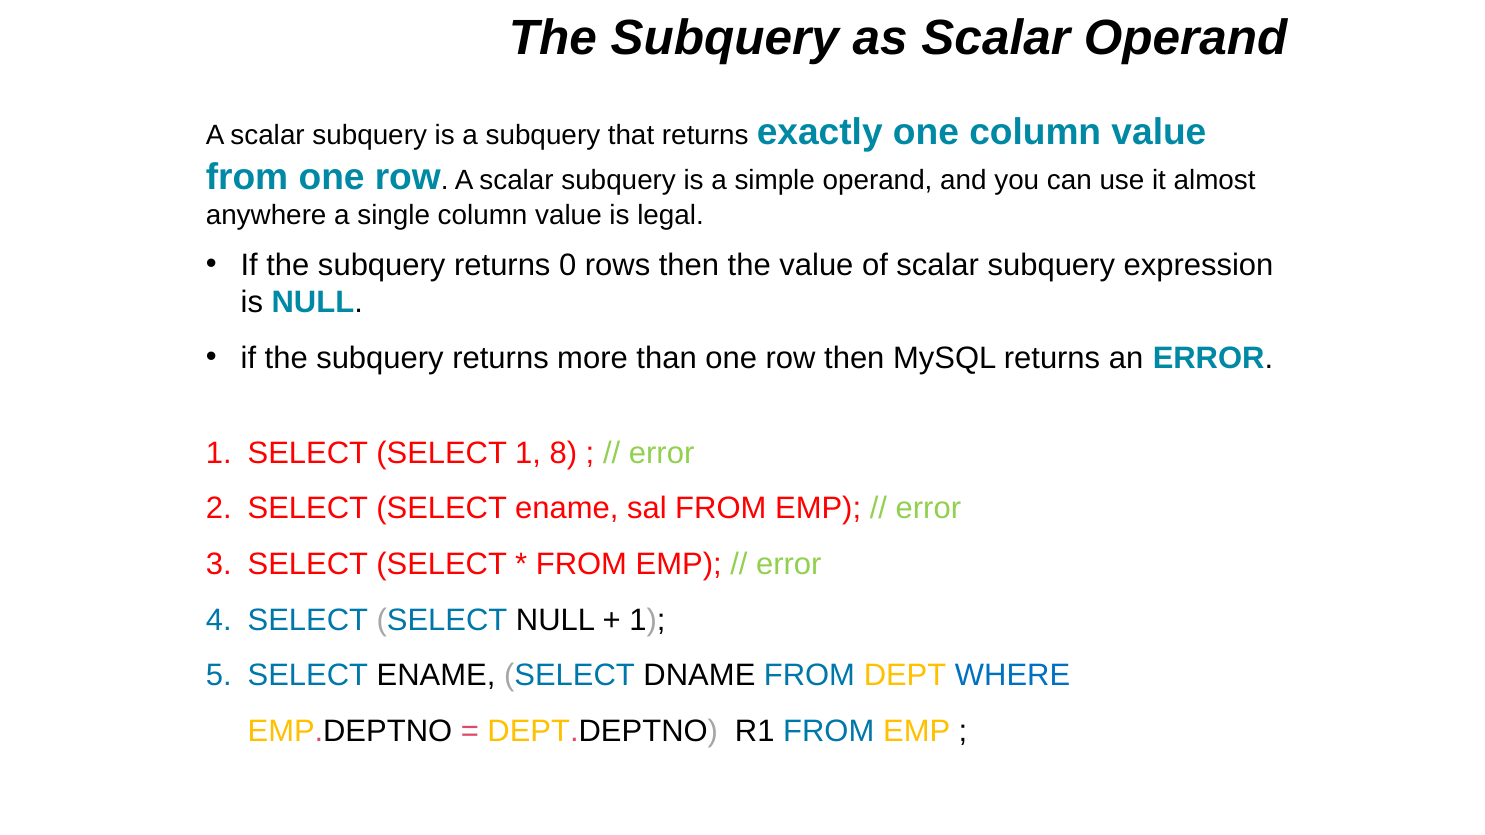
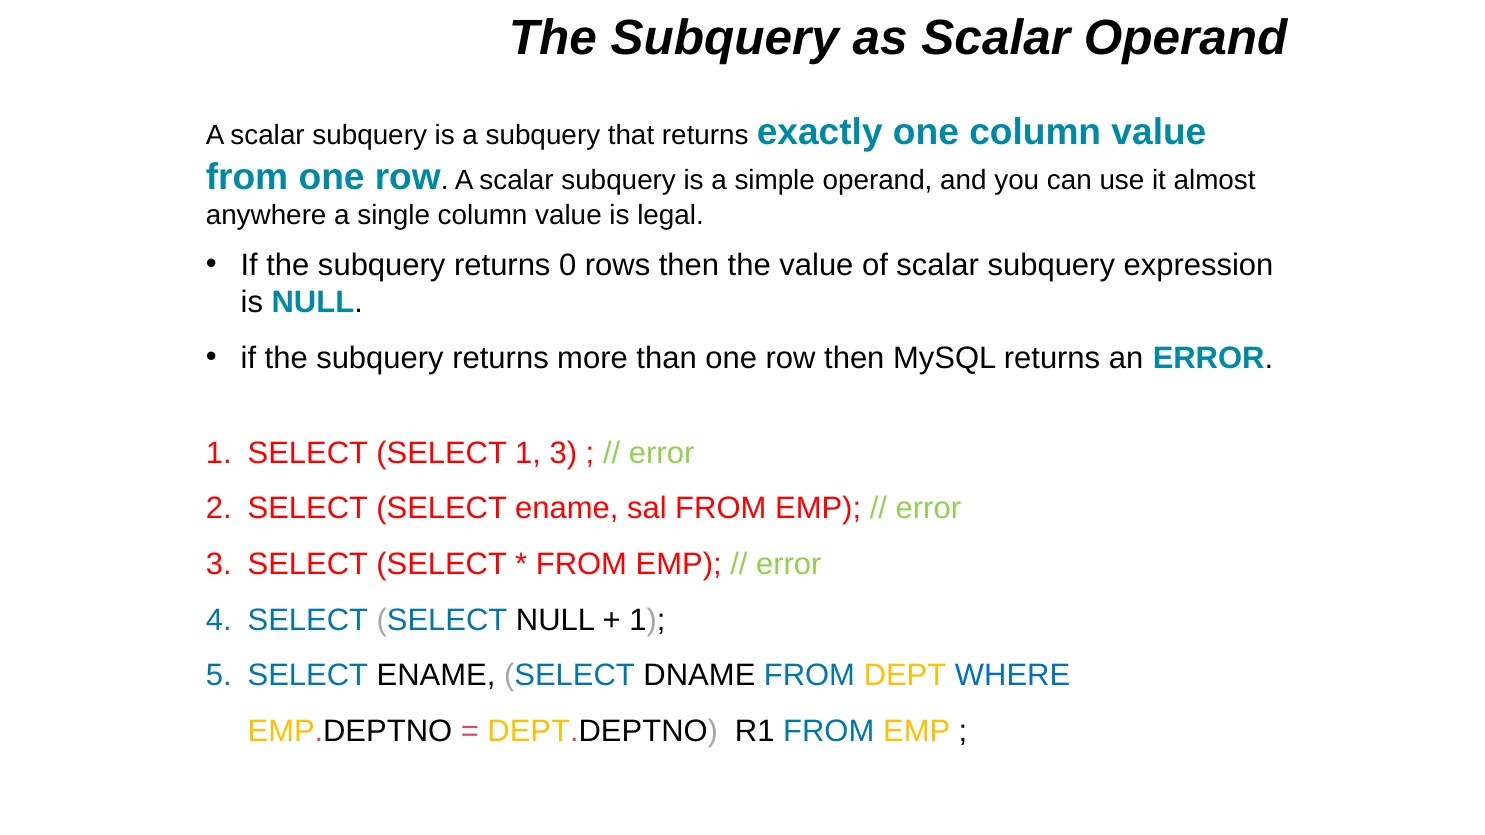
1 8: 8 -> 3
